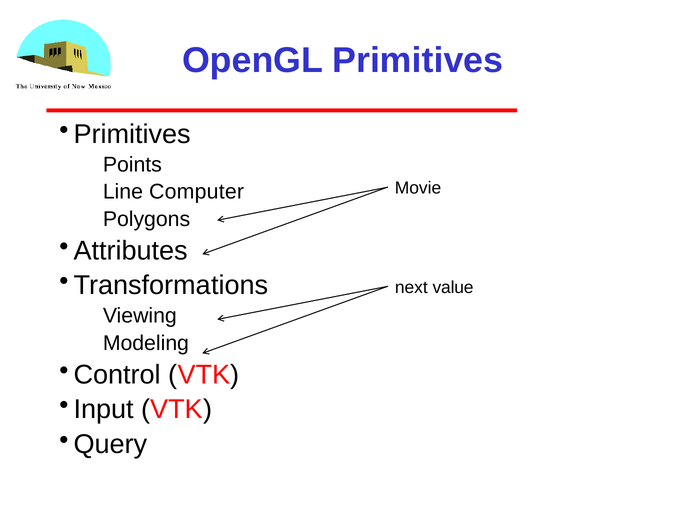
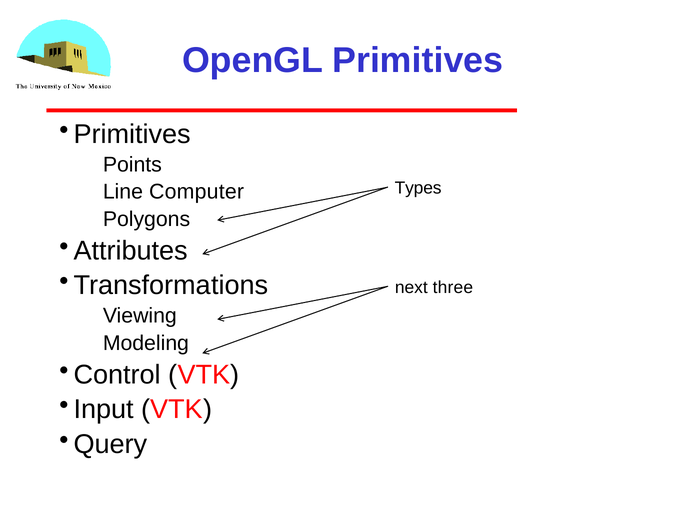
Movie: Movie -> Types
value: value -> three
